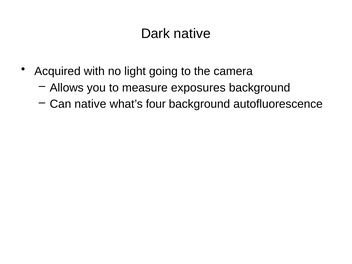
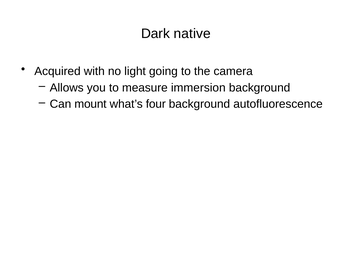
exposures: exposures -> immersion
Can native: native -> mount
